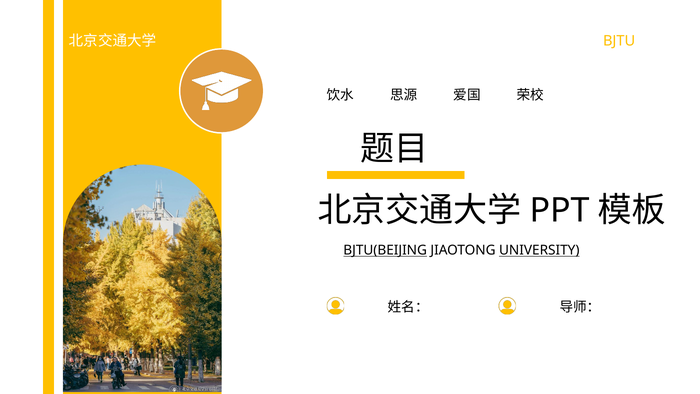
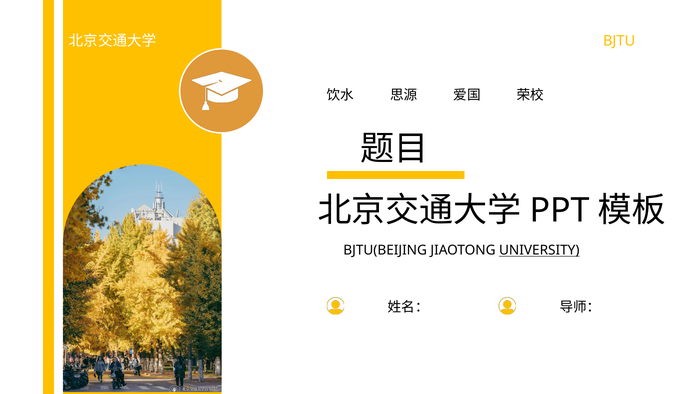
BJTU(BEIJING underline: present -> none
